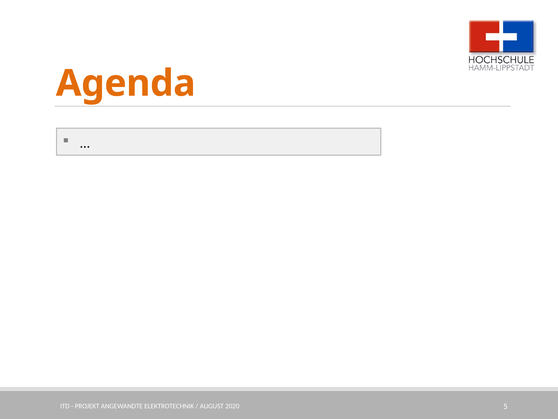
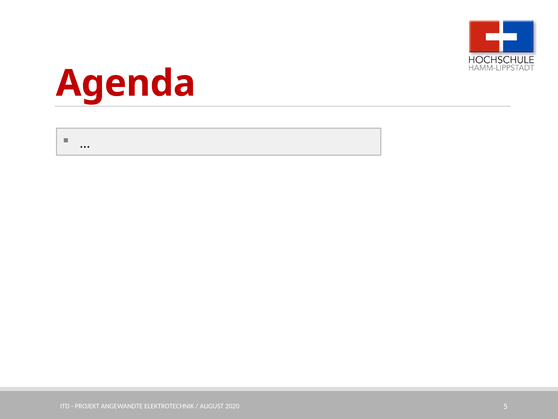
Agenda colour: orange -> red
